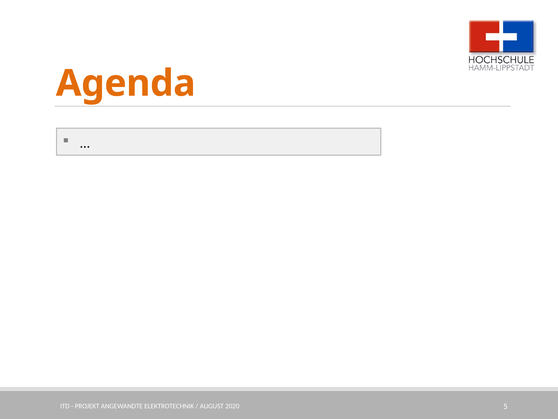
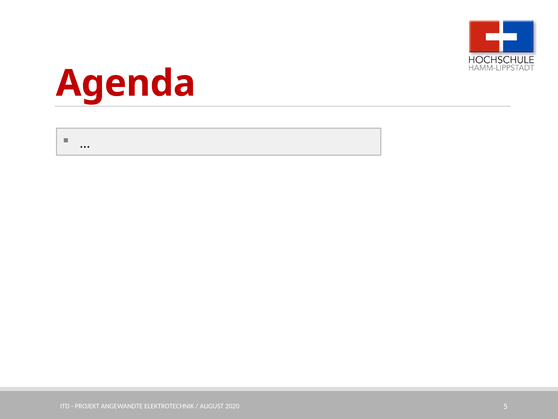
Agenda colour: orange -> red
